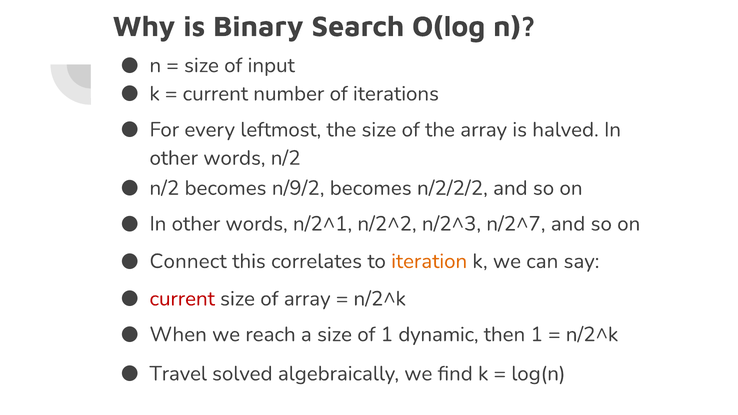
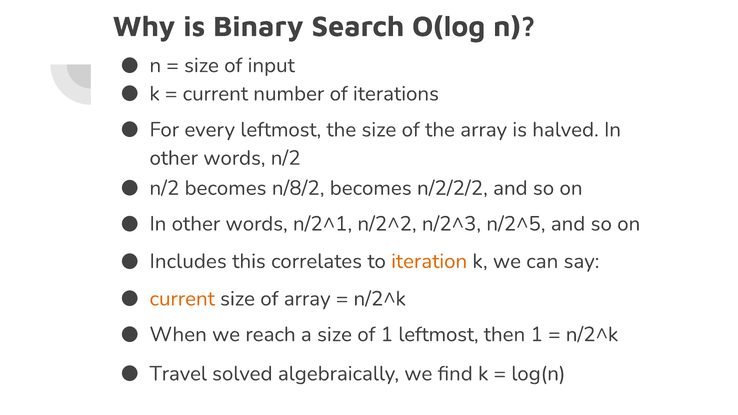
n/9/2: n/9/2 -> n/8/2
n/2^7: n/2^7 -> n/2^5
Connect: Connect -> Includes
current at (182, 299) colour: red -> orange
1 dynamic: dynamic -> leftmost
